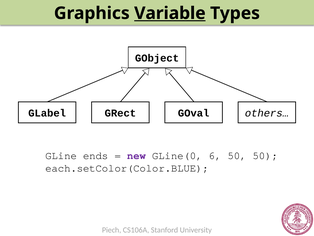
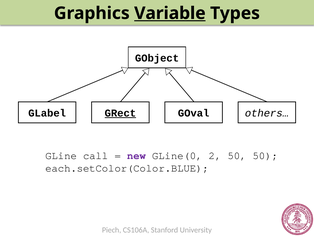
GRect underline: none -> present
ends: ends -> call
6: 6 -> 2
